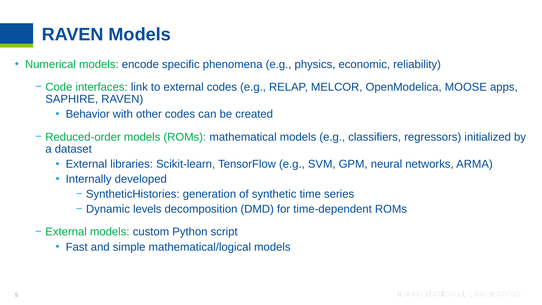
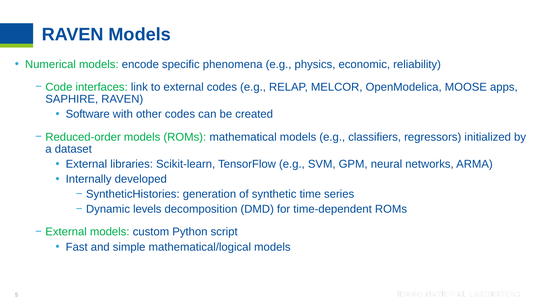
Behavior: Behavior -> Software
